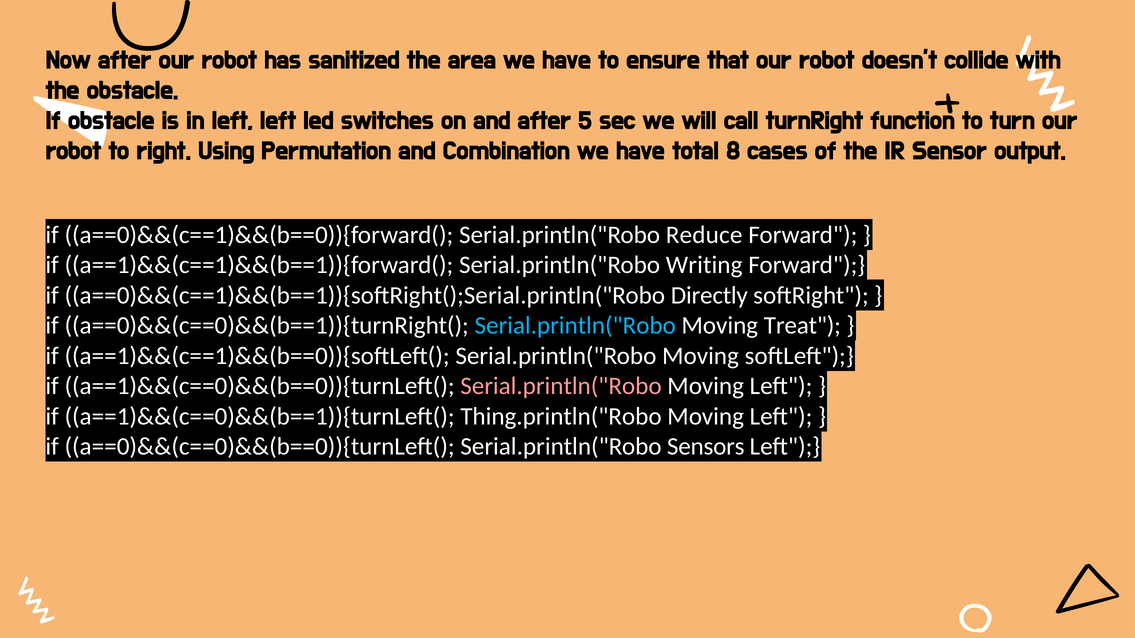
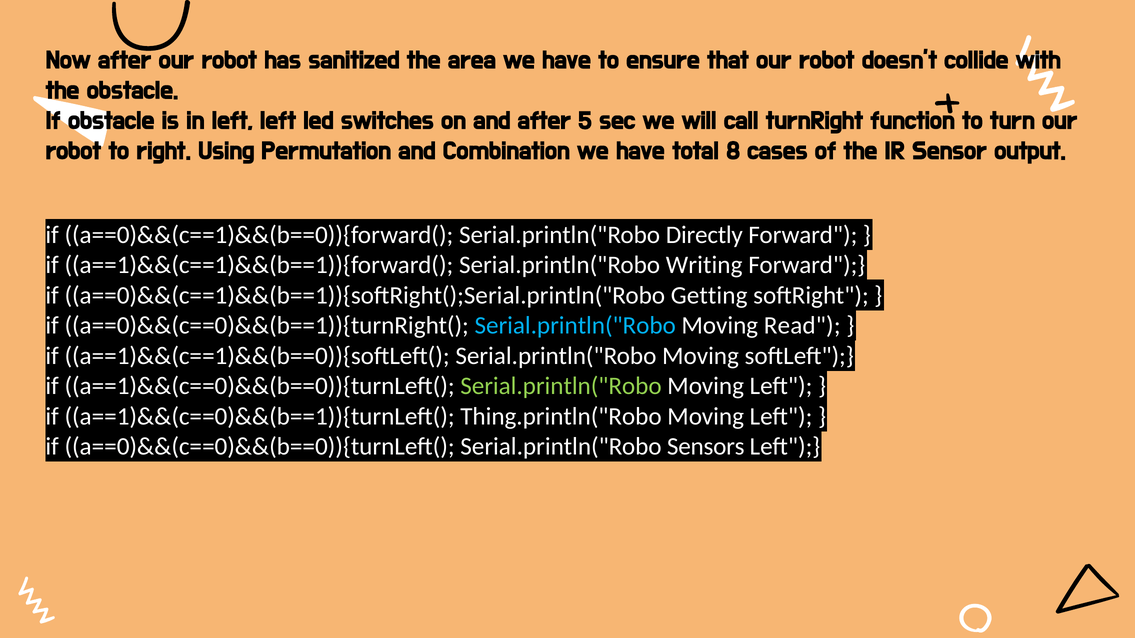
Reduce: Reduce -> Directly
Directly: Directly -> Getting
Treat: Treat -> Read
Serial.println("Robo at (561, 386) colour: pink -> light green
